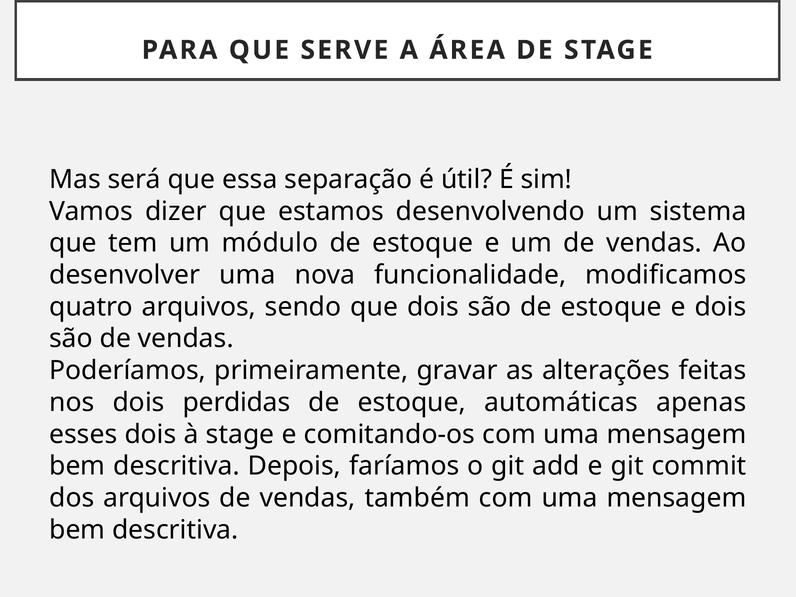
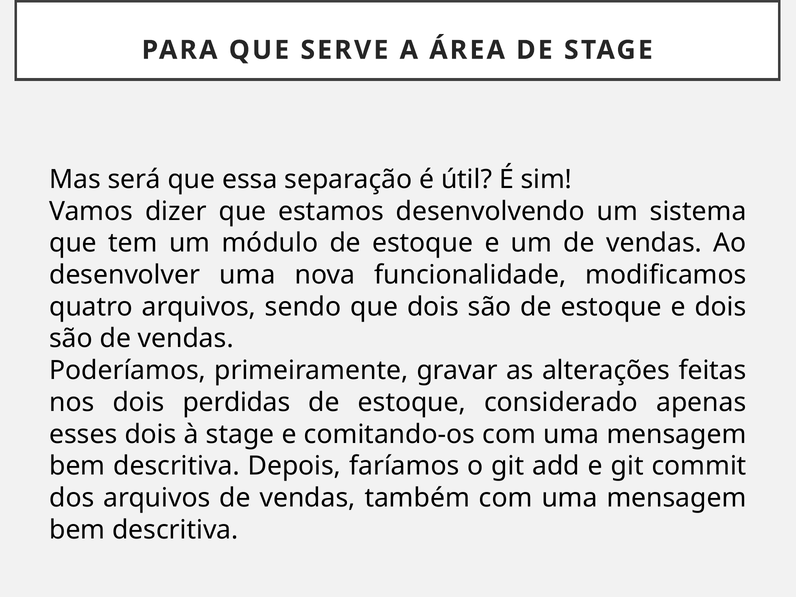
automáticas: automáticas -> considerado
